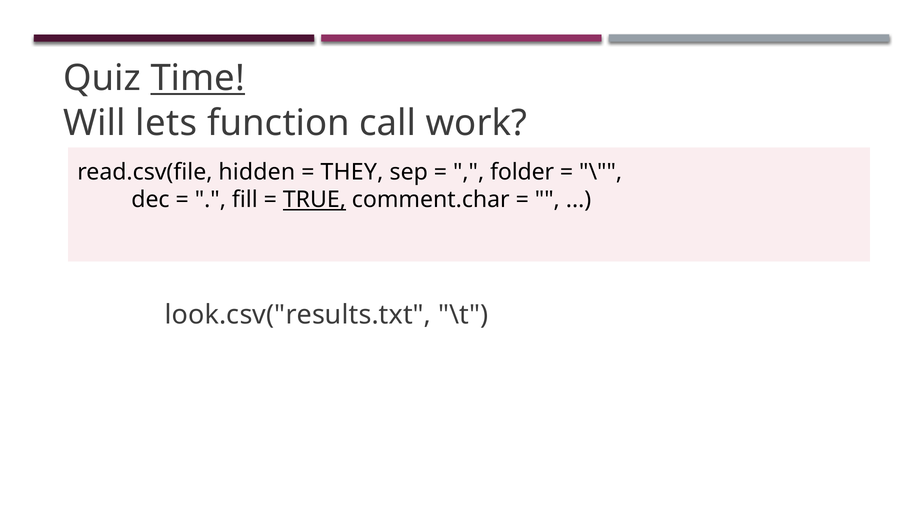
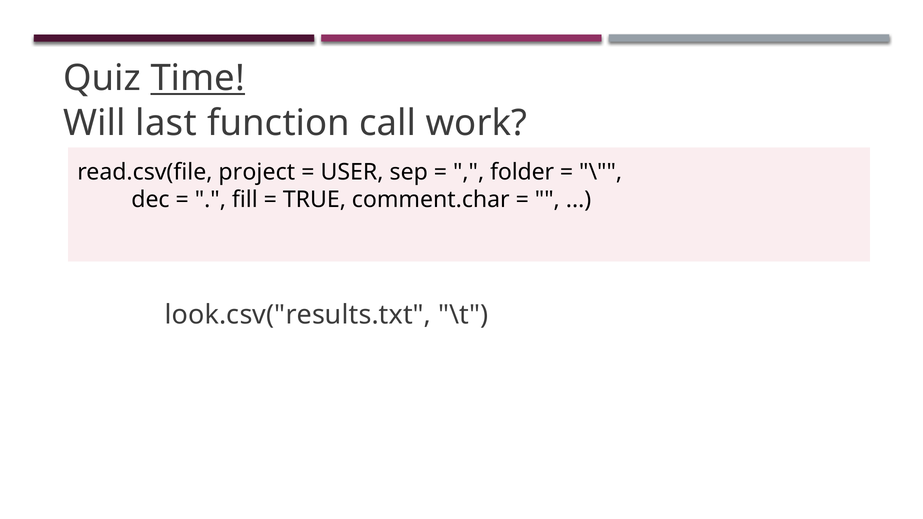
lets: lets -> last
hidden: hidden -> project
THEY: THEY -> USER
TRUE underline: present -> none
